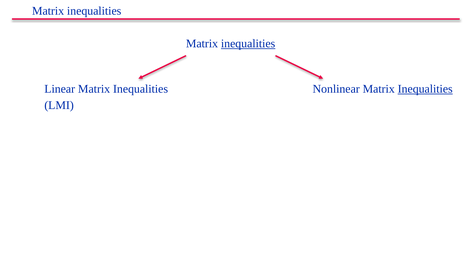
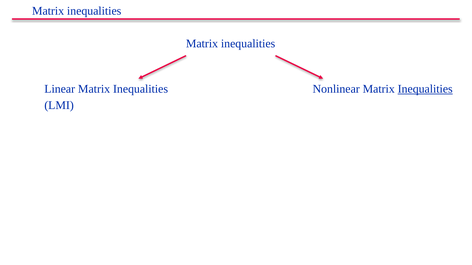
inequalities at (248, 44) underline: present -> none
